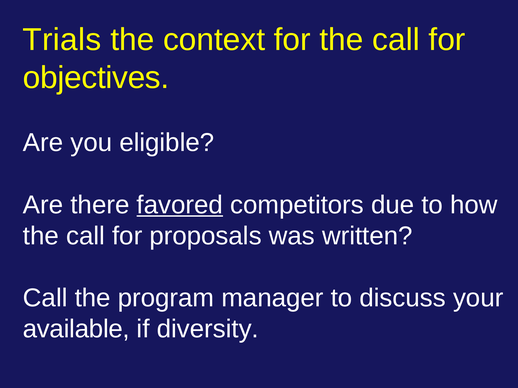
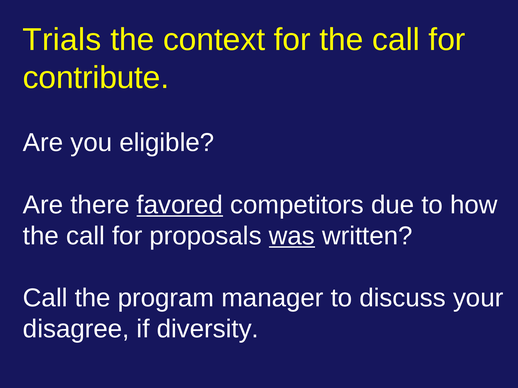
objectives: objectives -> contribute
was underline: none -> present
available: available -> disagree
